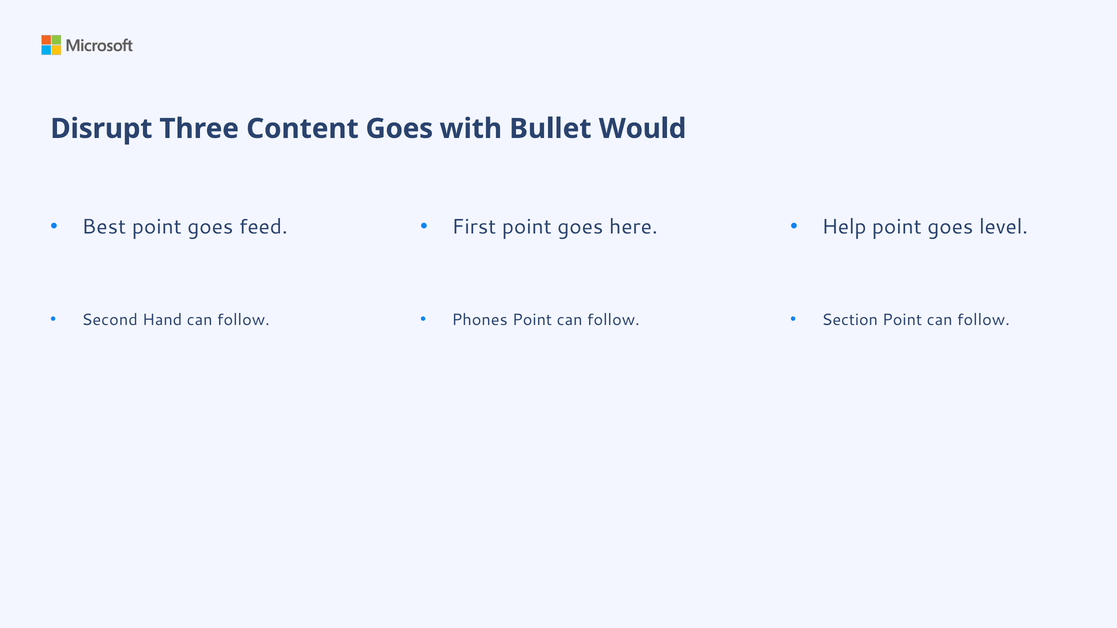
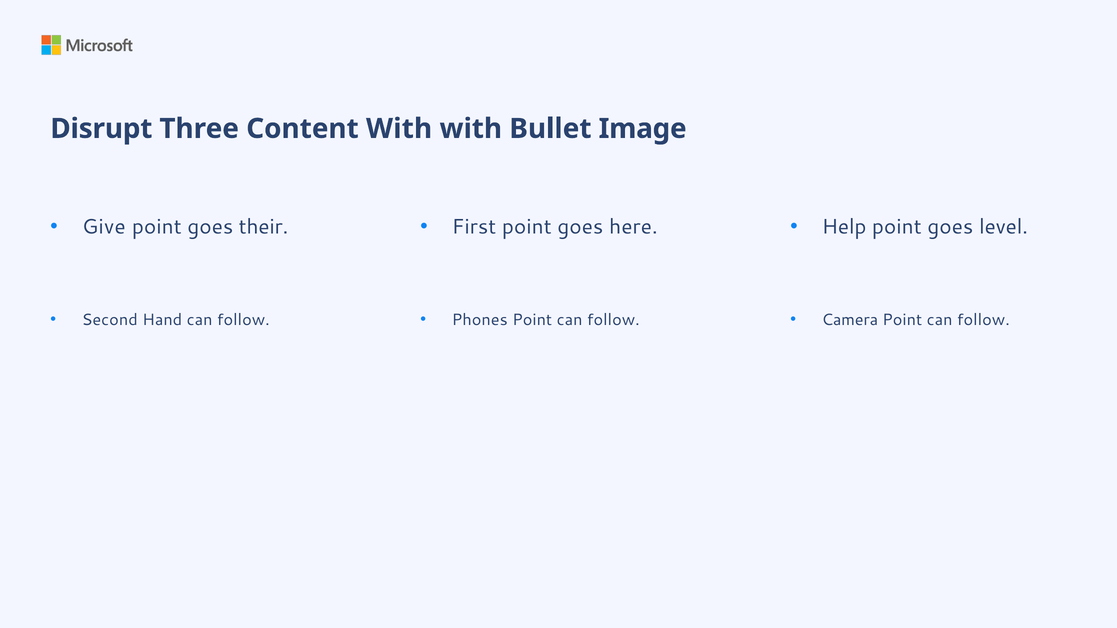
Content Goes: Goes -> With
Would: Would -> Image
Best: Best -> Give
feed: feed -> their
Section: Section -> Camera
